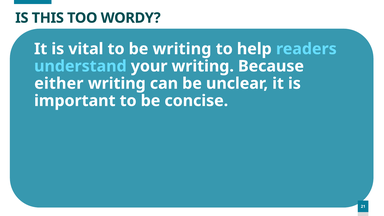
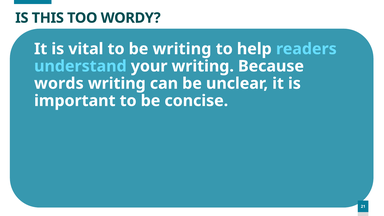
either: either -> words
